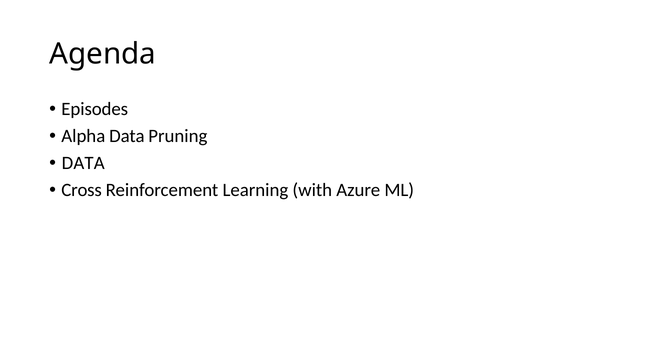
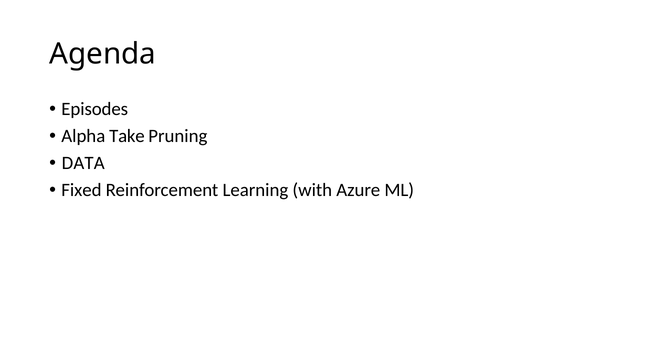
Alpha Data: Data -> Take
Cross: Cross -> Fixed
